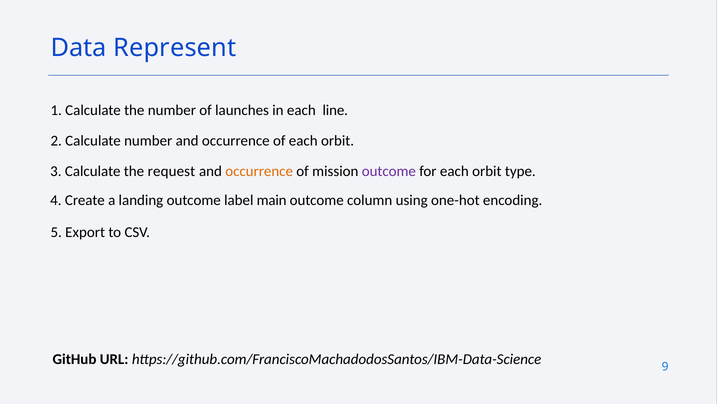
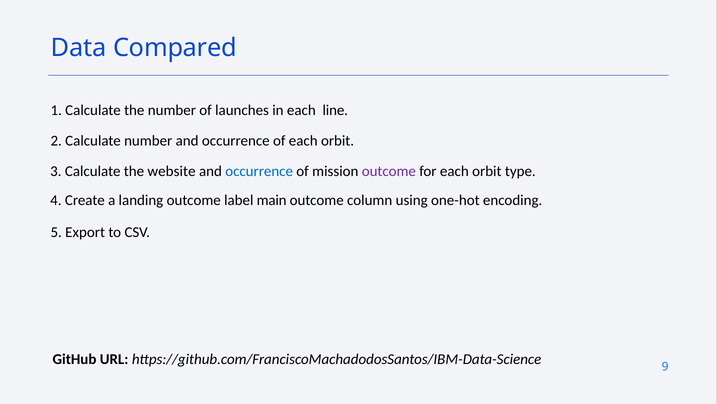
Represent: Represent -> Compared
request: request -> website
occurrence at (259, 171) colour: orange -> blue
